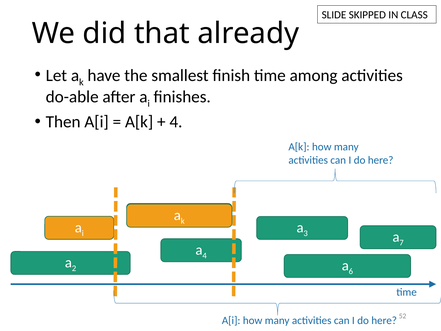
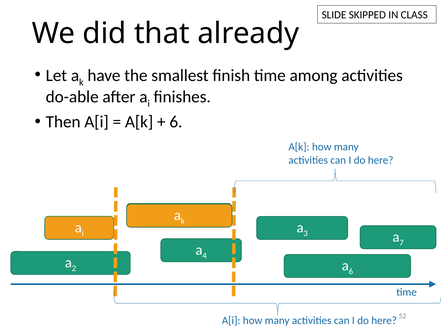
4 at (176, 122): 4 -> 6
